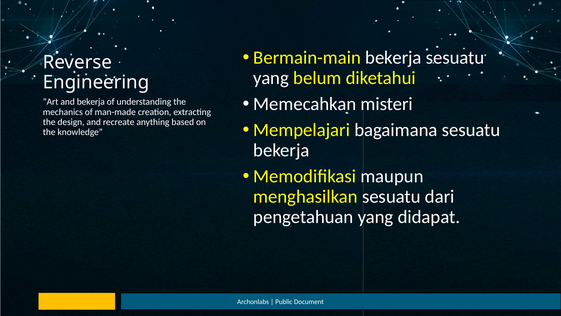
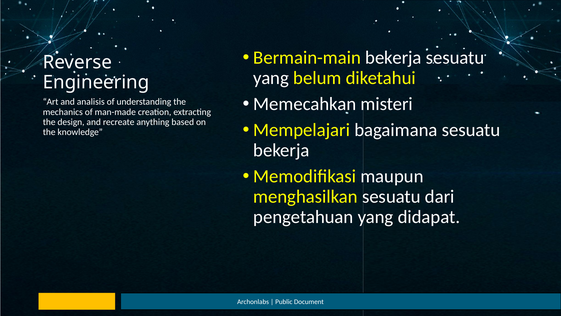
and bekerja: bekerja -> analisis
